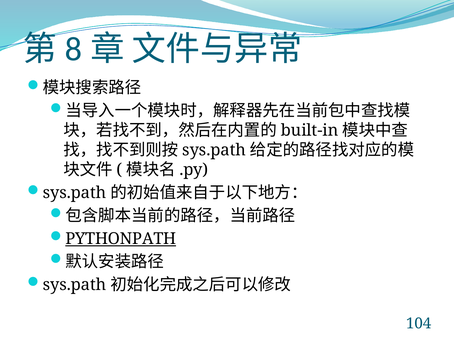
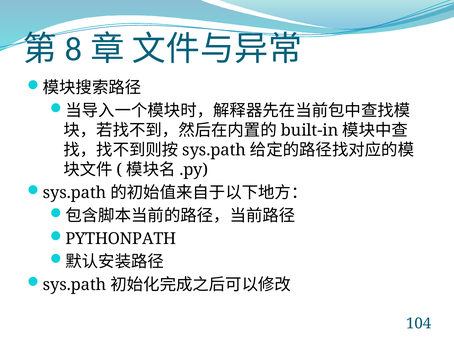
PYTHONPATH underline: present -> none
